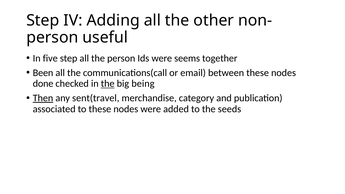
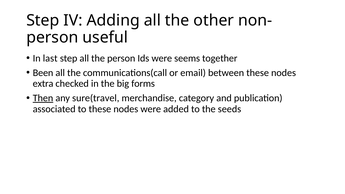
five: five -> last
done: done -> extra
the at (108, 84) underline: present -> none
being: being -> forms
sent(travel: sent(travel -> sure(travel
